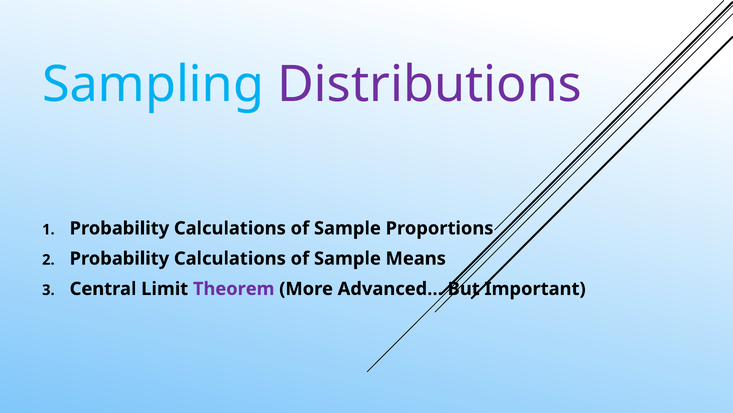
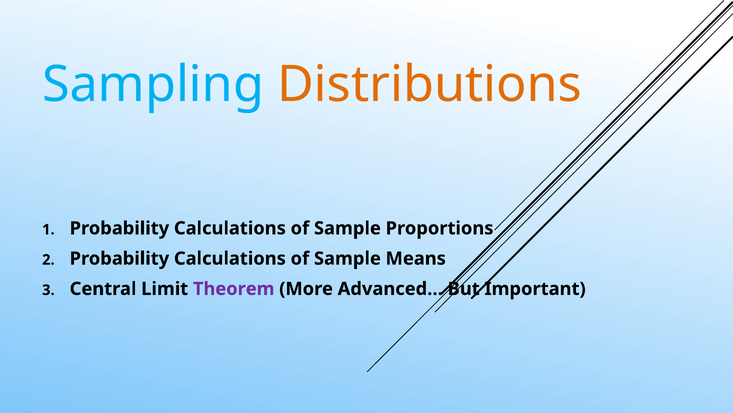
Distributions colour: purple -> orange
